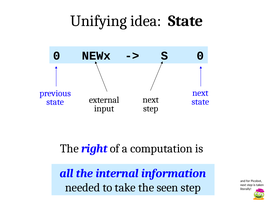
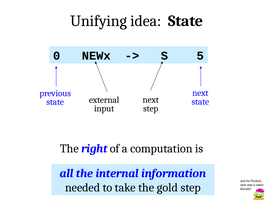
S 0: 0 -> 5
seen: seen -> gold
